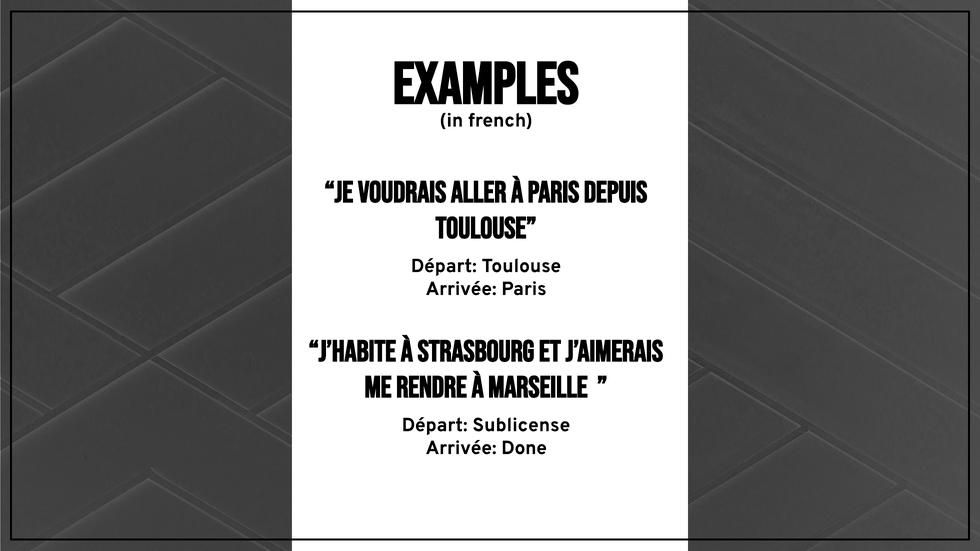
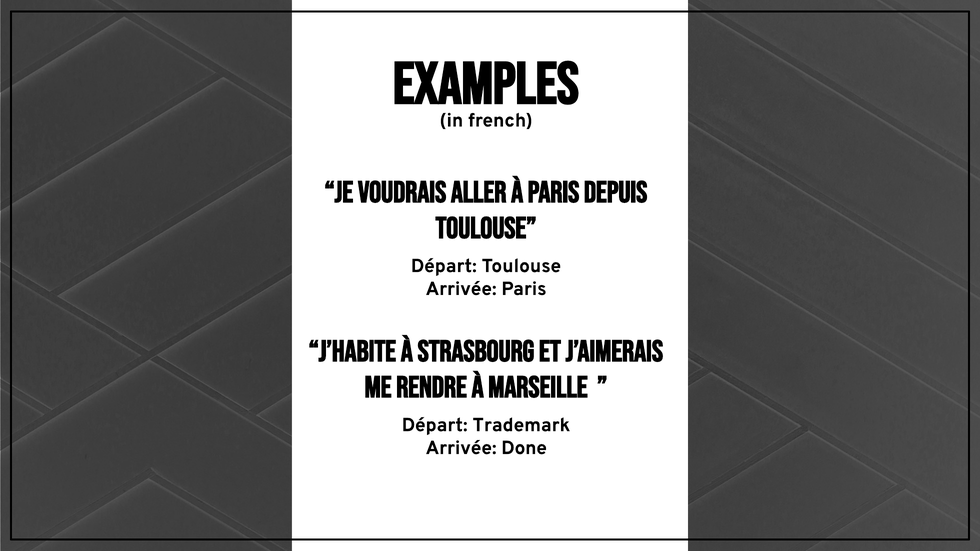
Sublicense: Sublicense -> Trademark
